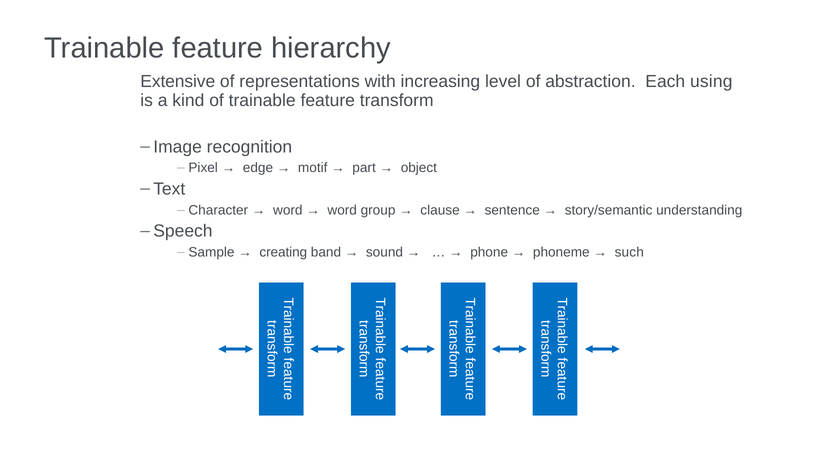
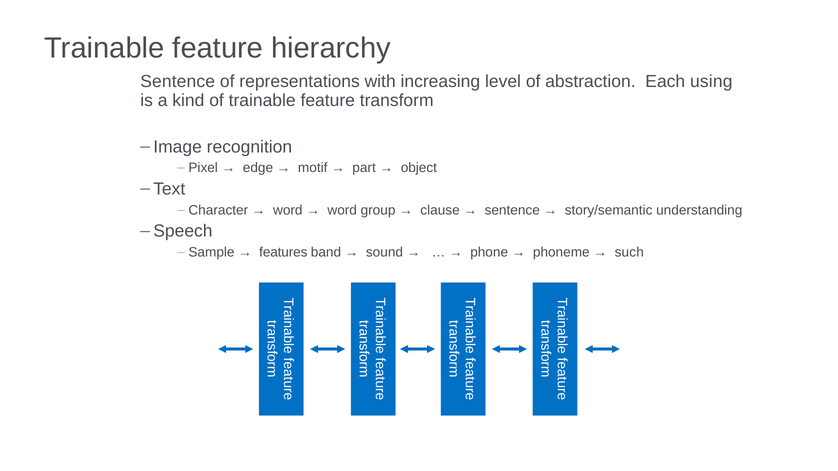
Extensive at (178, 82): Extensive -> Sentence
creating: creating -> features
